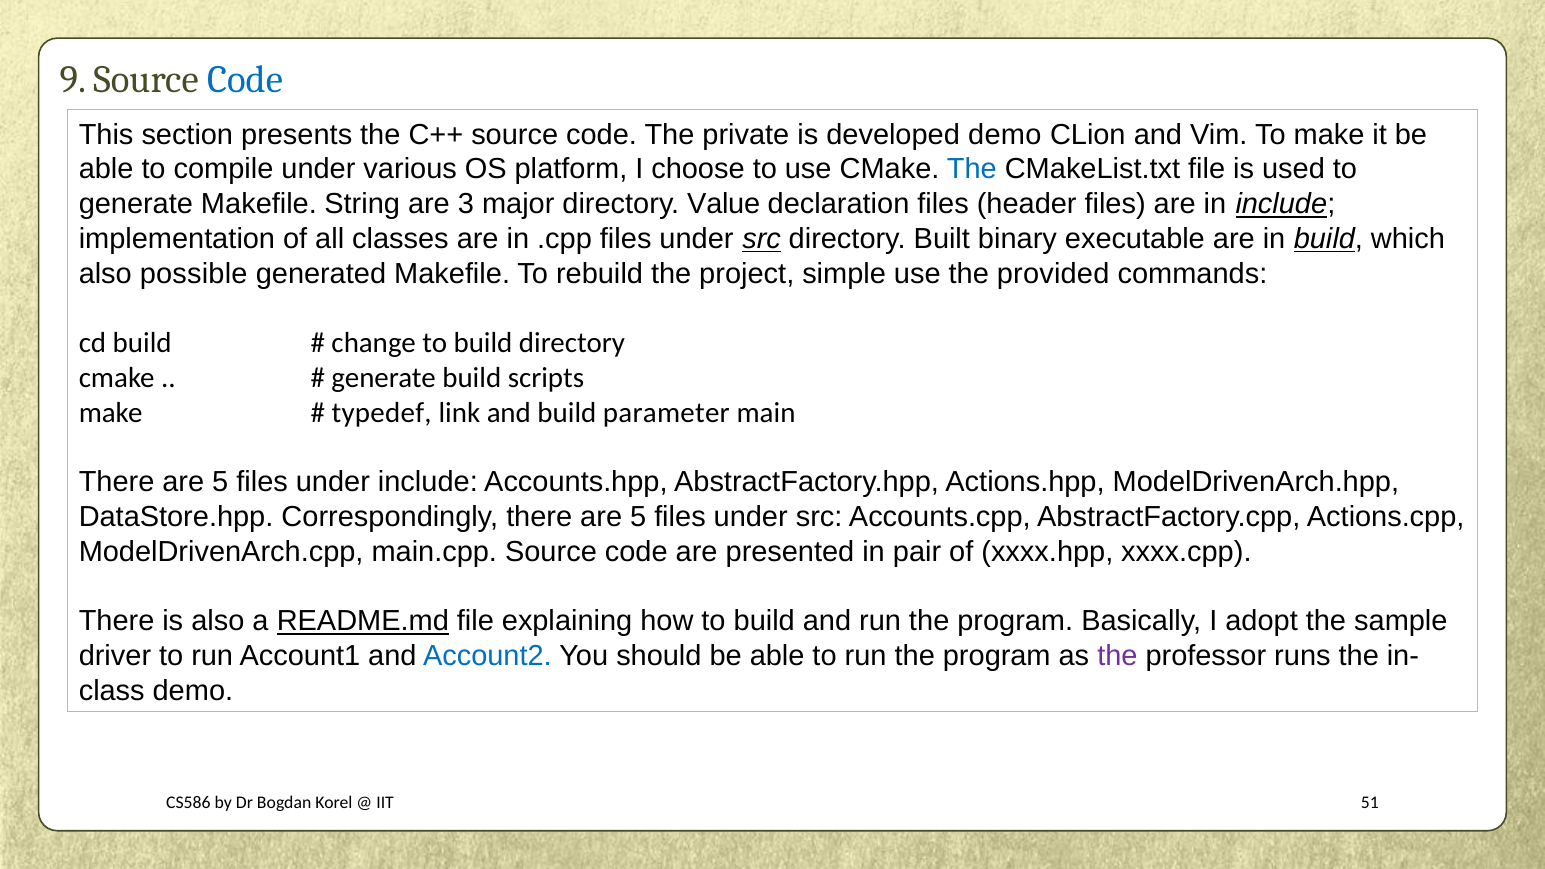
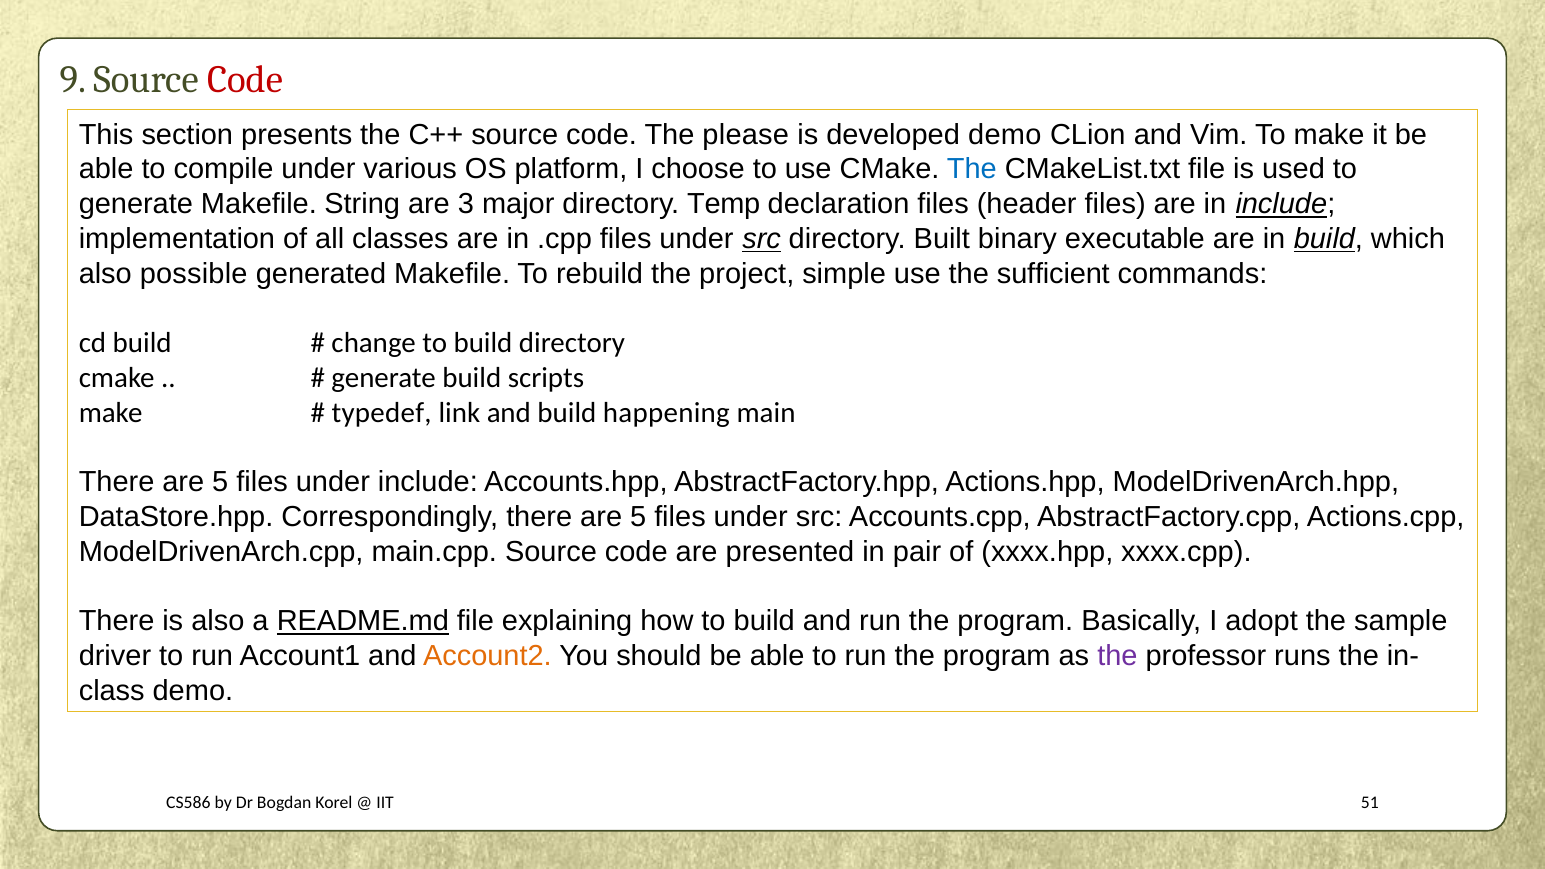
Code at (245, 80) colour: blue -> red
private: private -> please
Value: Value -> Temp
provided: provided -> sufficient
parameter: parameter -> happening
Account2 colour: blue -> orange
